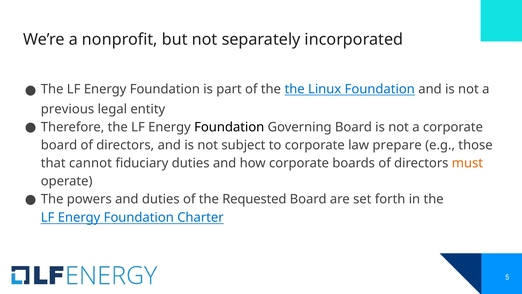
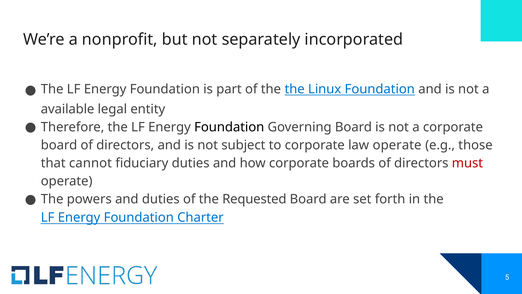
previous: previous -> available
law prepare: prepare -> operate
must colour: orange -> red
